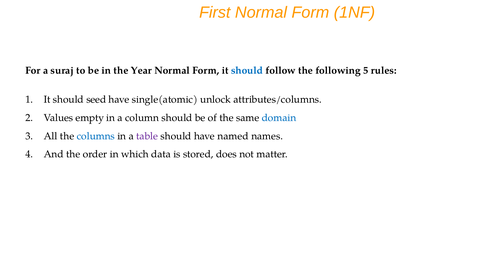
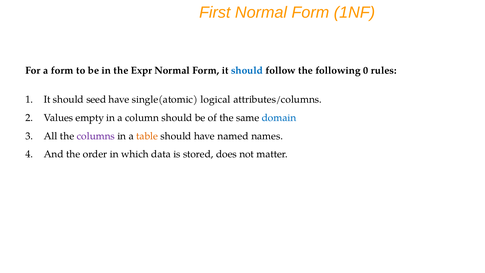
a suraj: suraj -> form
Year: Year -> Expr
5: 5 -> 0
unlock: unlock -> logical
columns colour: blue -> purple
table colour: purple -> orange
